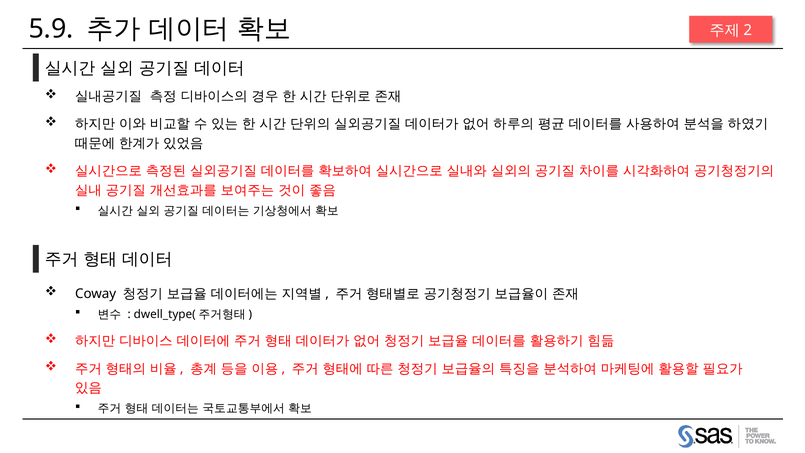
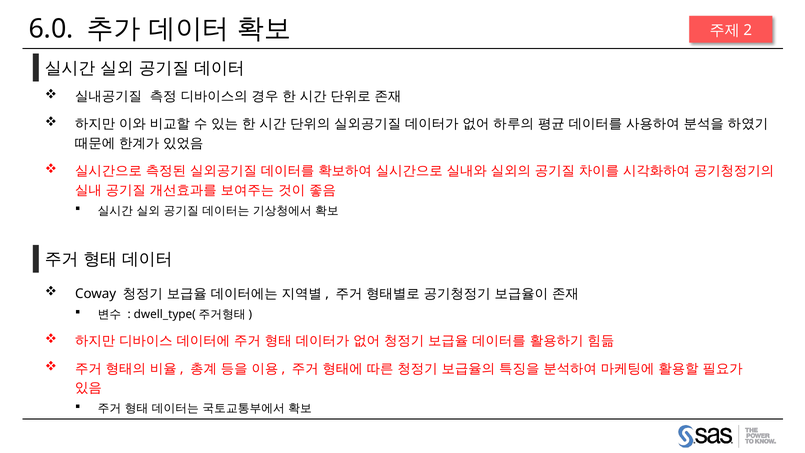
5.9: 5.9 -> 6.0
